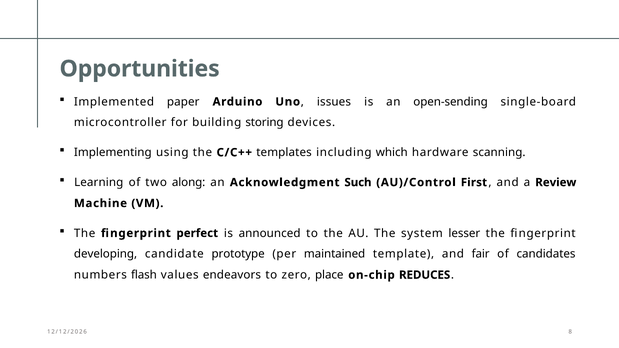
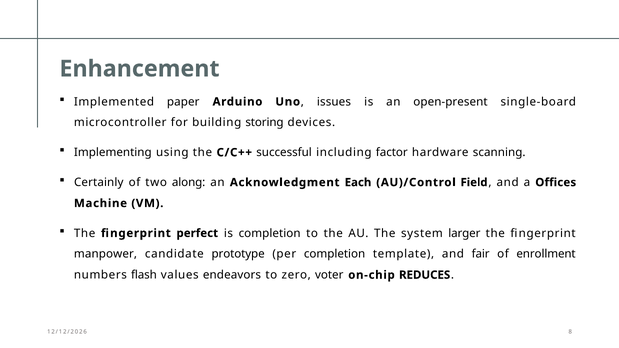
Opportunities: Opportunities -> Enhancement
open-sending: open-sending -> open-present
templates: templates -> successful
which: which -> factor
Learning: Learning -> Certainly
Such: Such -> Each
First: First -> Field
Review: Review -> Offices
is announced: announced -> completion
lesser: lesser -> larger
developing: developing -> manpower
per maintained: maintained -> completion
candidates: candidates -> enrollment
place: place -> voter
